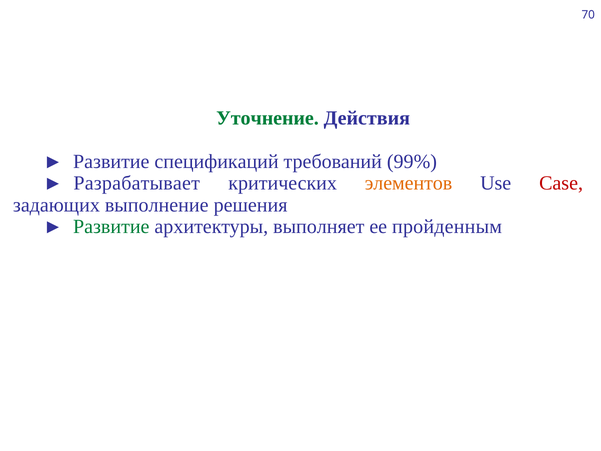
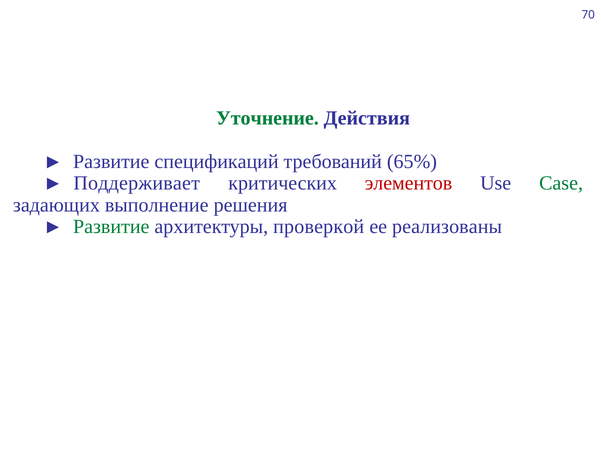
99%: 99% -> 65%
Разрабатывает: Разрабатывает -> Поддерживает
элементов colour: orange -> red
Case colour: red -> green
выполняет: выполняет -> проверкой
пройденным: пройденным -> реализованы
